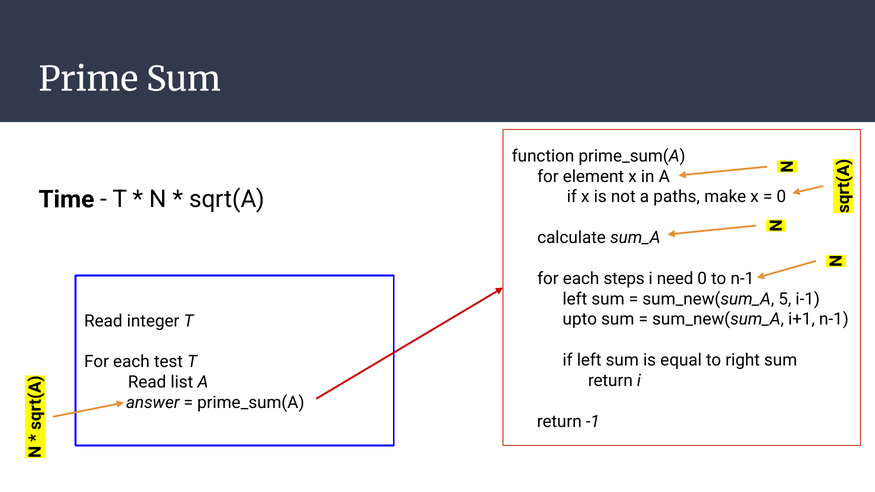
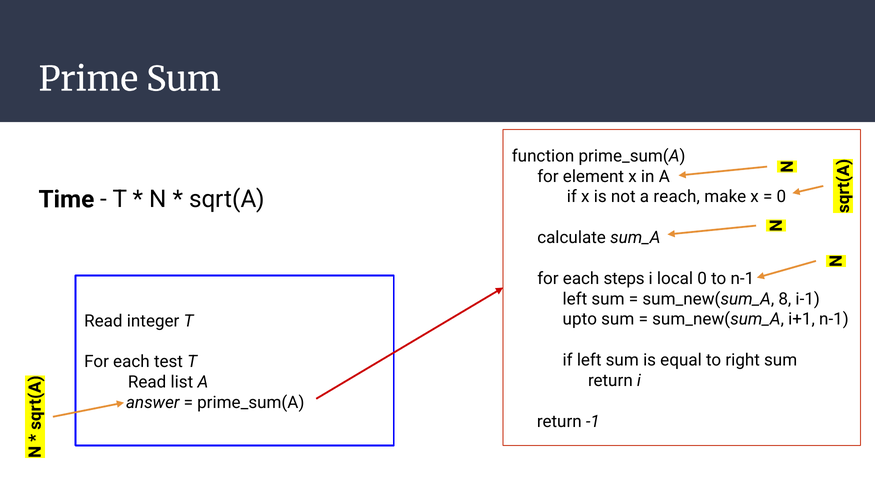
paths: paths -> reach
need: need -> local
5: 5 -> 8
